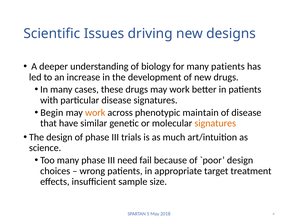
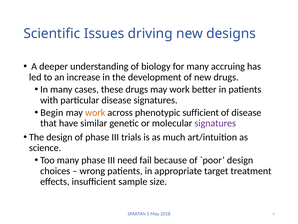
many patients: patients -> accruing
maintain: maintain -> sufficient
signatures at (215, 123) colour: orange -> purple
